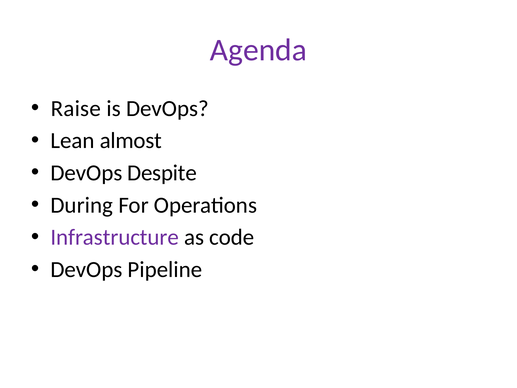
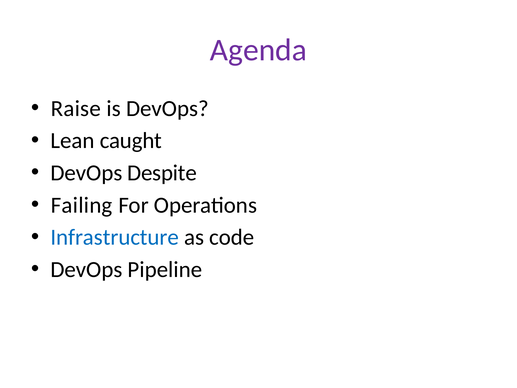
almost: almost -> caught
During: During -> Failing
Infrastructure colour: purple -> blue
